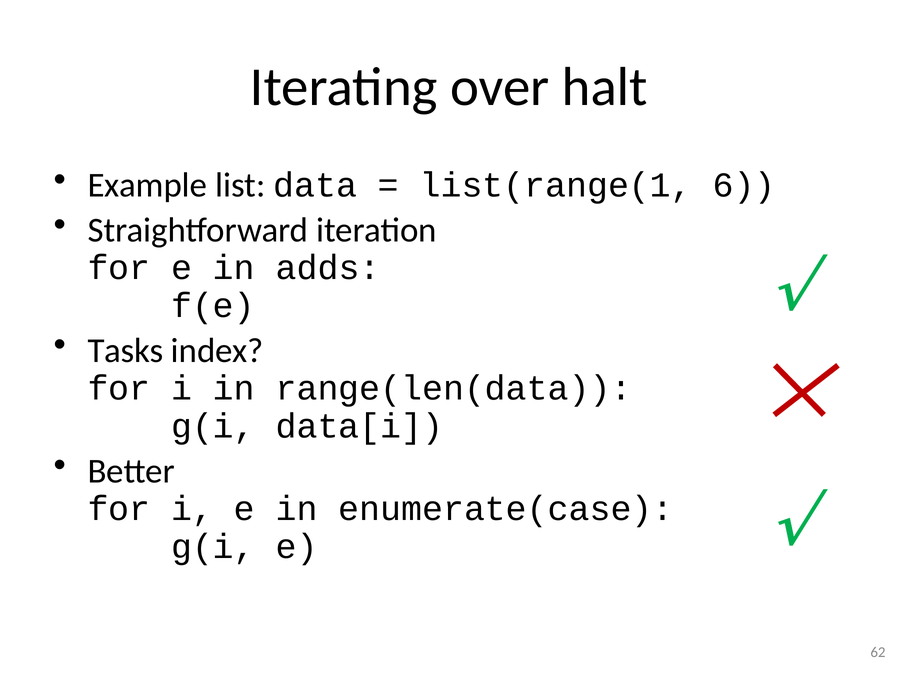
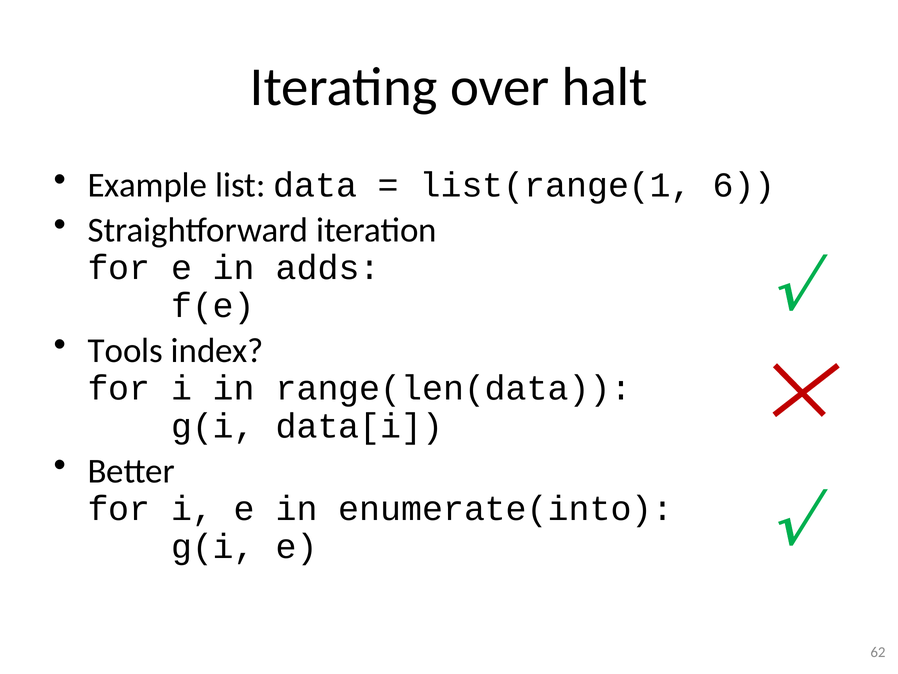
Tasks: Tasks -> Tools
enumerate(case: enumerate(case -> enumerate(into
